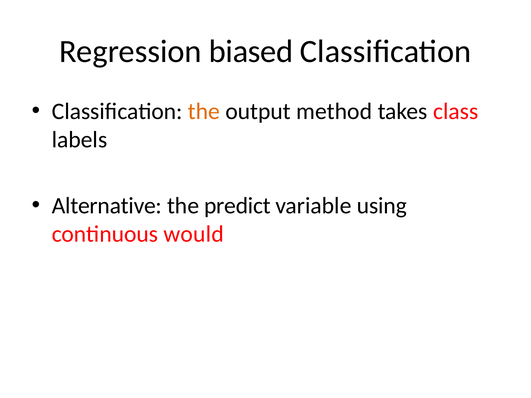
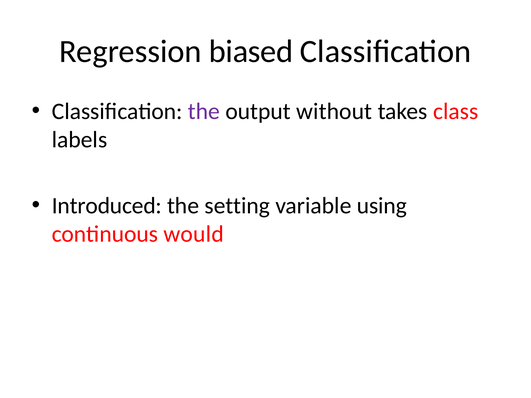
the at (204, 111) colour: orange -> purple
method: method -> without
Alternative: Alternative -> Introduced
predict: predict -> setting
